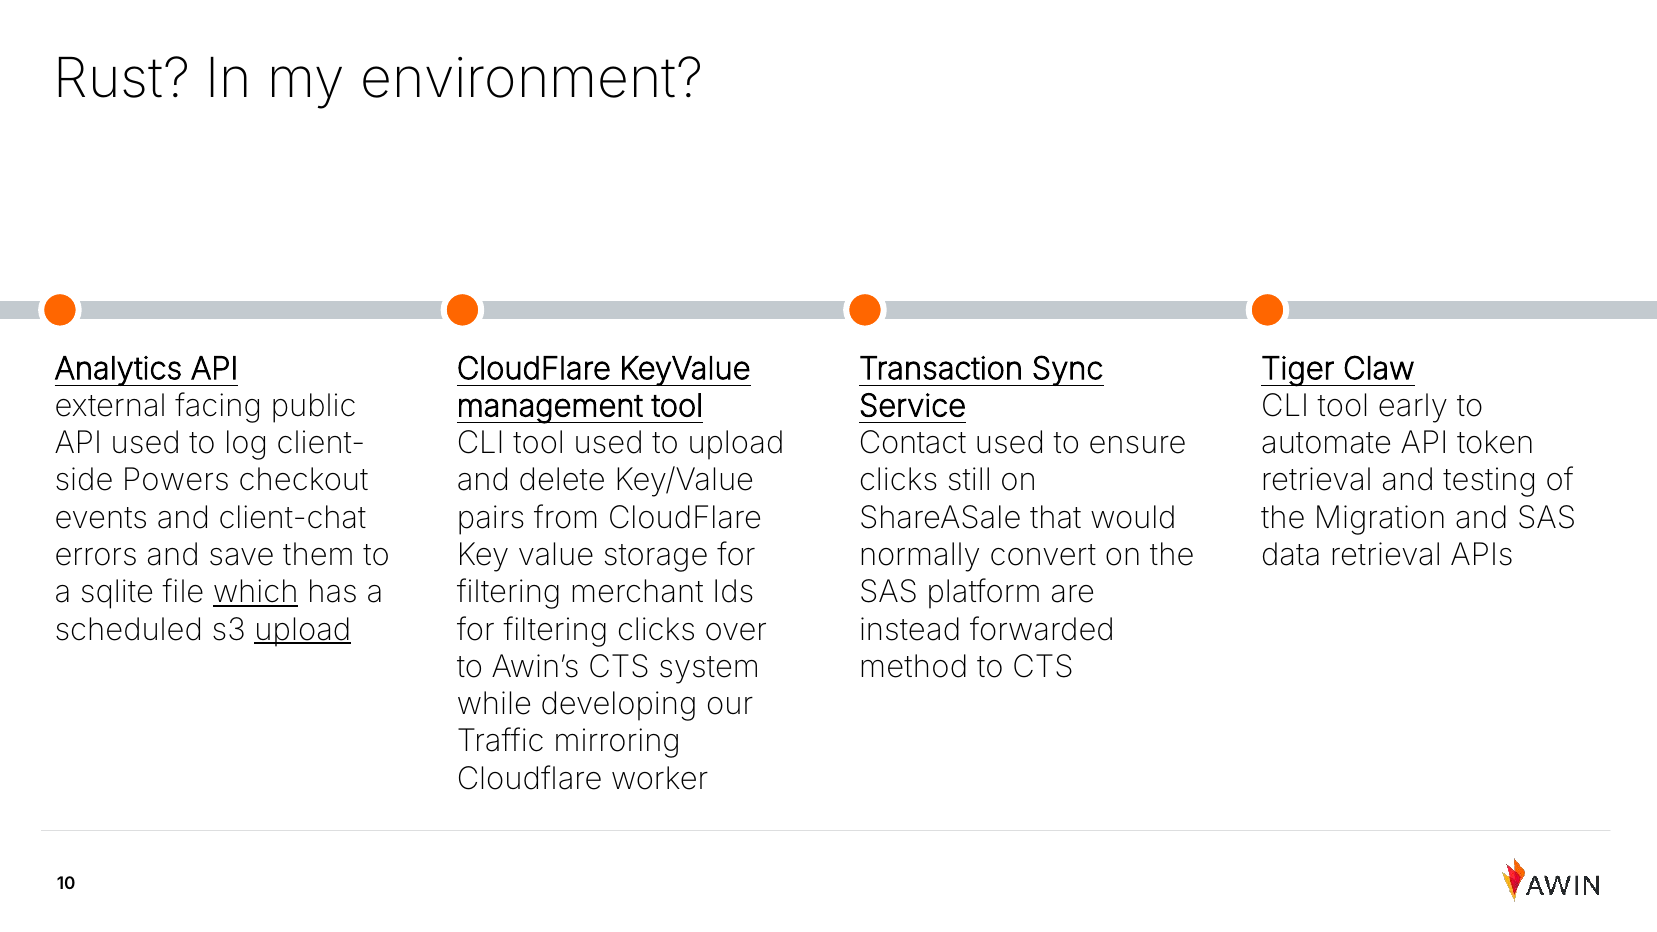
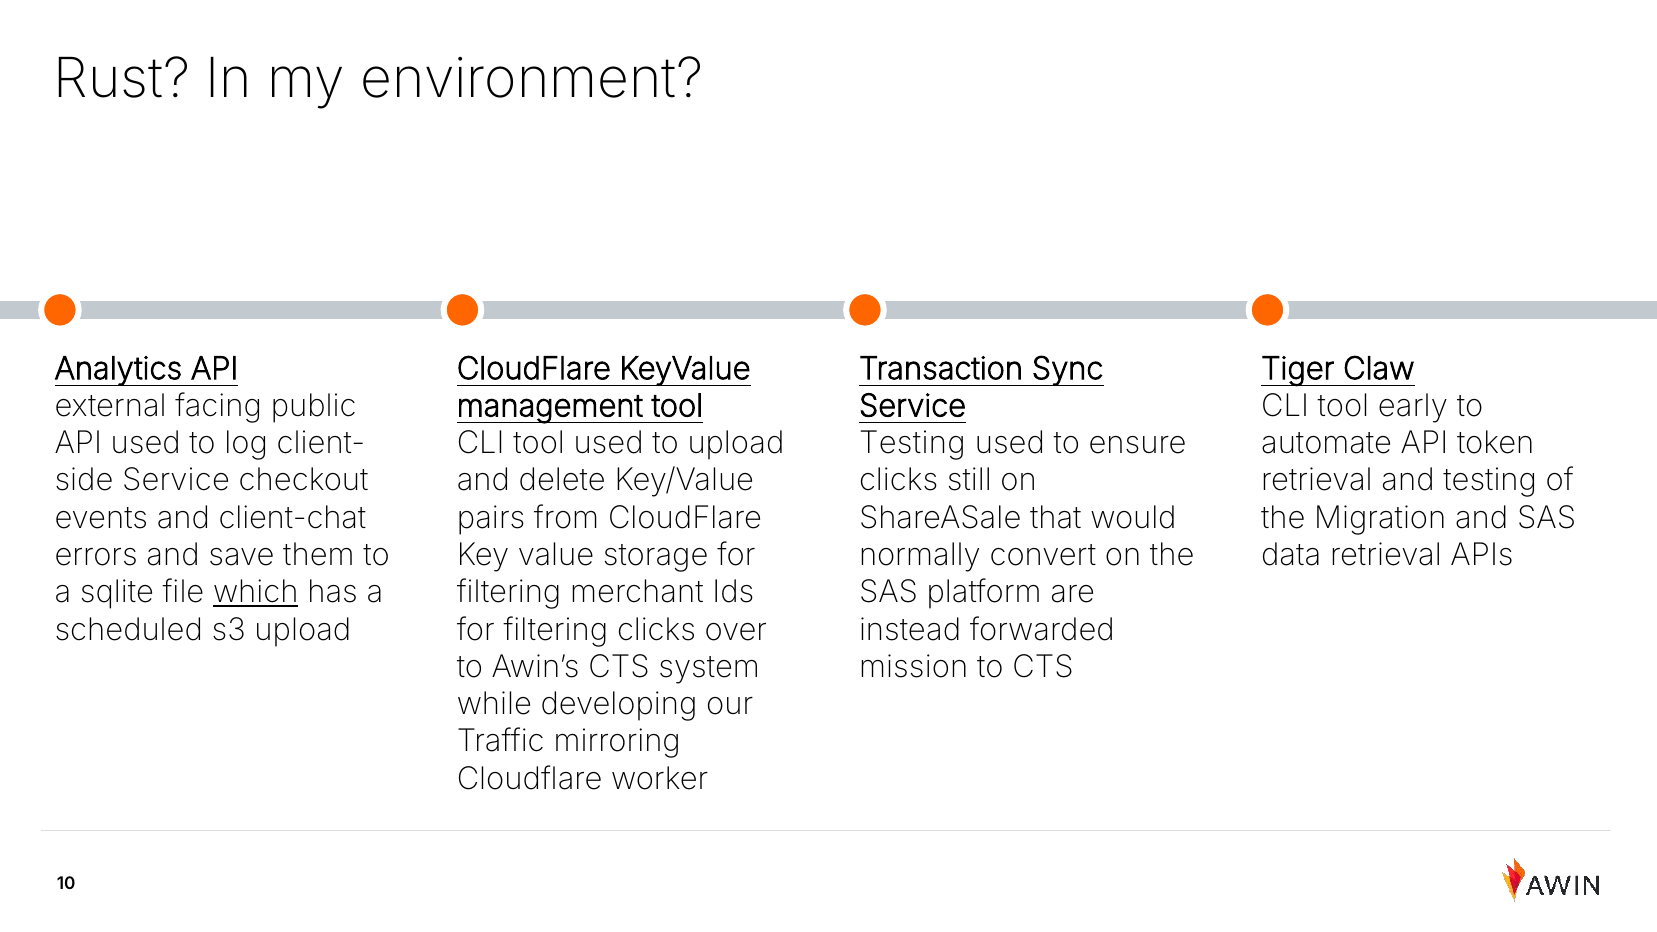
Contact at (913, 443): Contact -> Testing
Powers at (176, 481): Powers -> Service
upload at (303, 630) underline: present -> none
method: method -> mission
